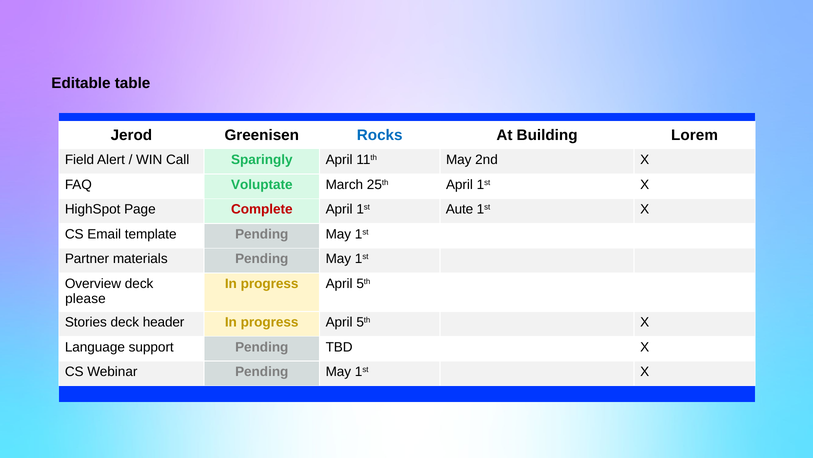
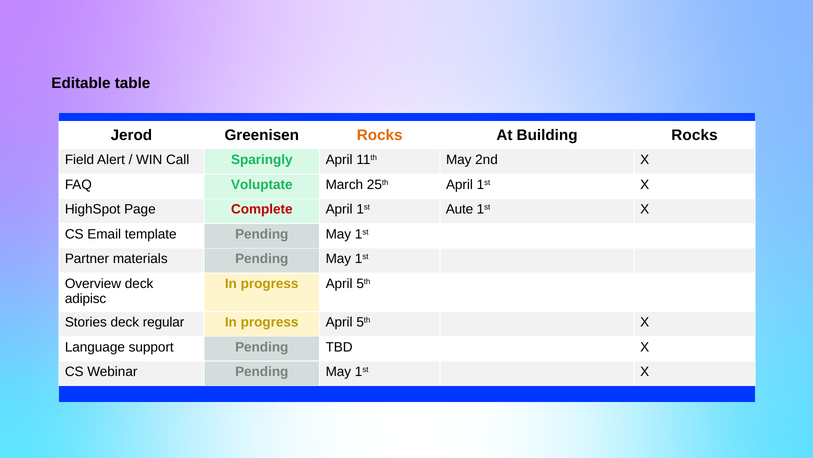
Rocks at (380, 135) colour: blue -> orange
Building Lorem: Lorem -> Rocks
please: please -> adipisc
header: header -> regular
